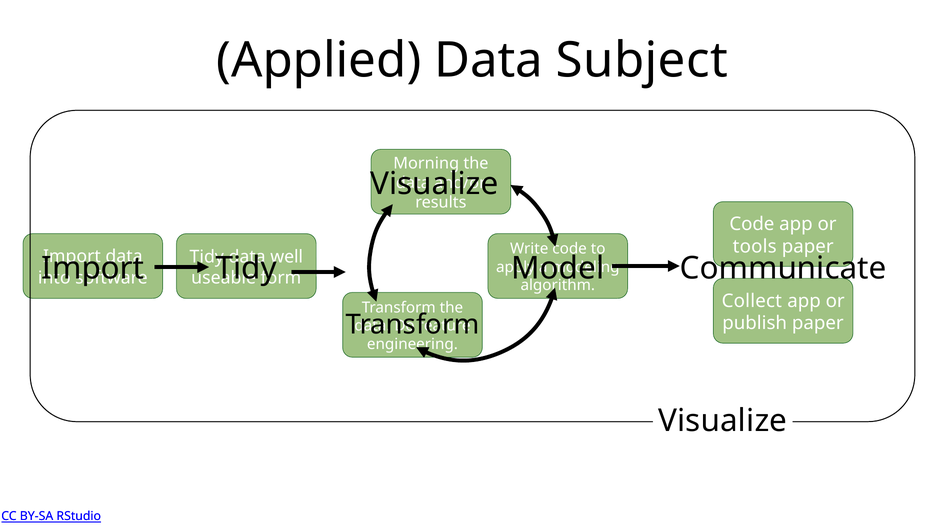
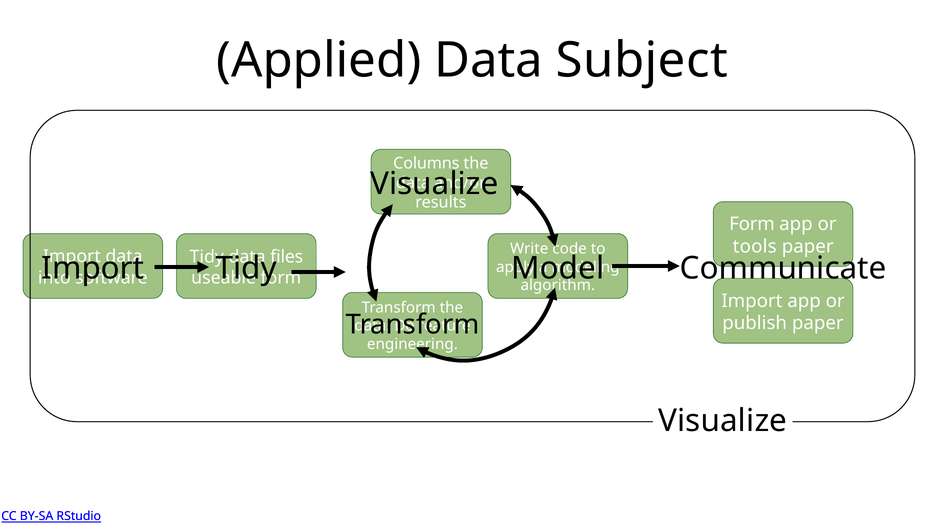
Morning: Morning -> Columns
Code at (752, 224): Code -> Form
well: well -> files
Collect at (752, 301): Collect -> Import
